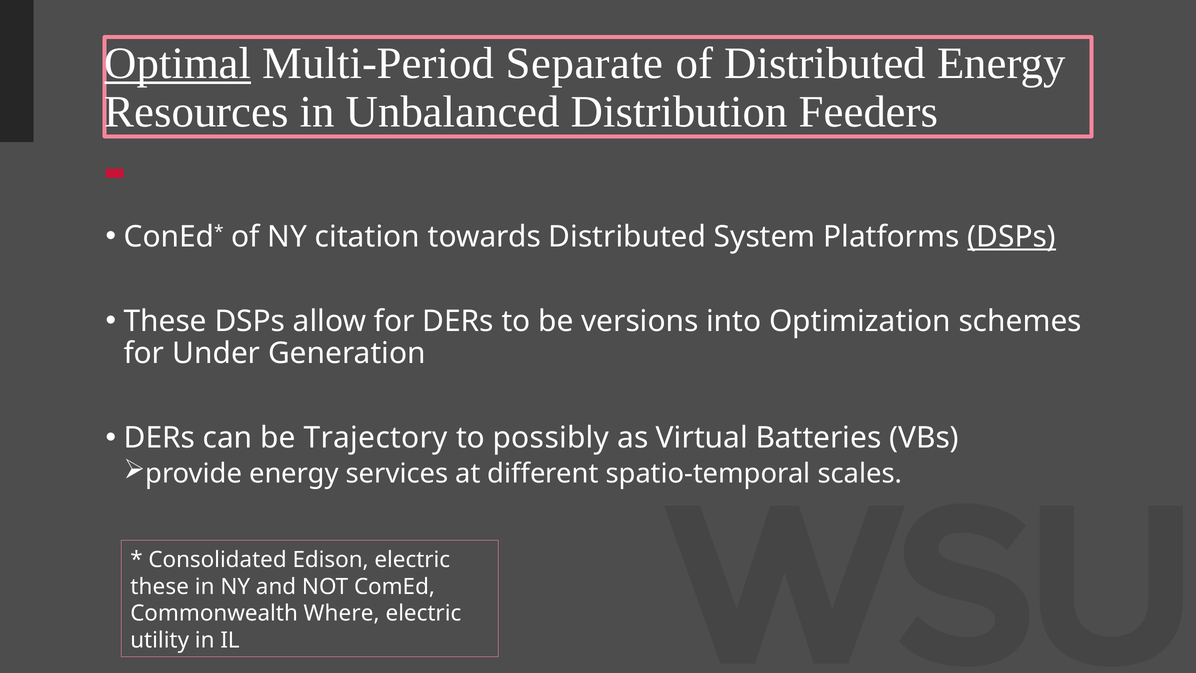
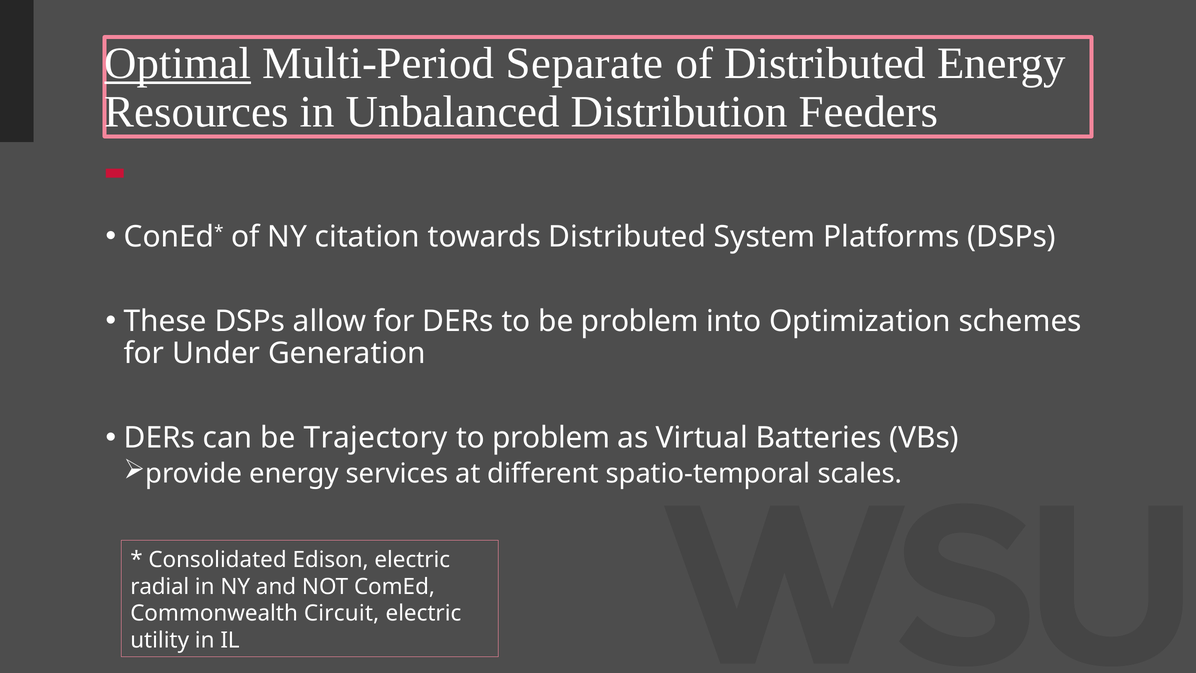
DSPs at (1012, 237) underline: present -> none
be versions: versions -> problem
to possibly: possibly -> problem
these at (160, 586): these -> radial
Where: Where -> Circuit
